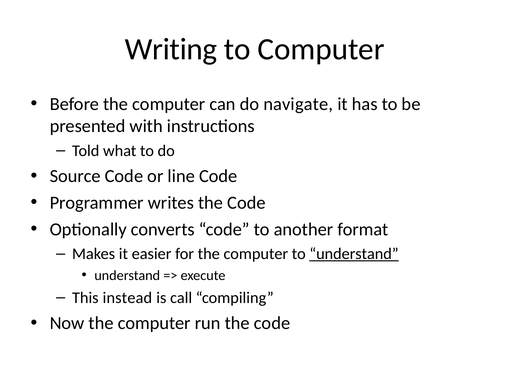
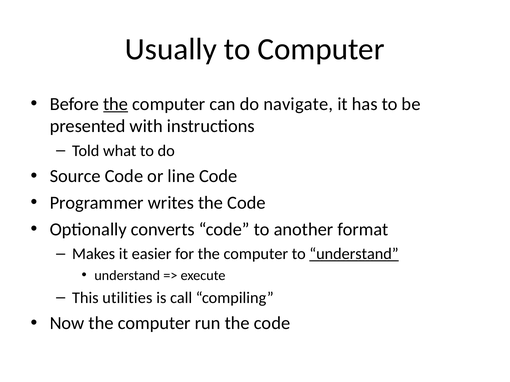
Writing: Writing -> Usually
the at (116, 104) underline: none -> present
instead: instead -> utilities
